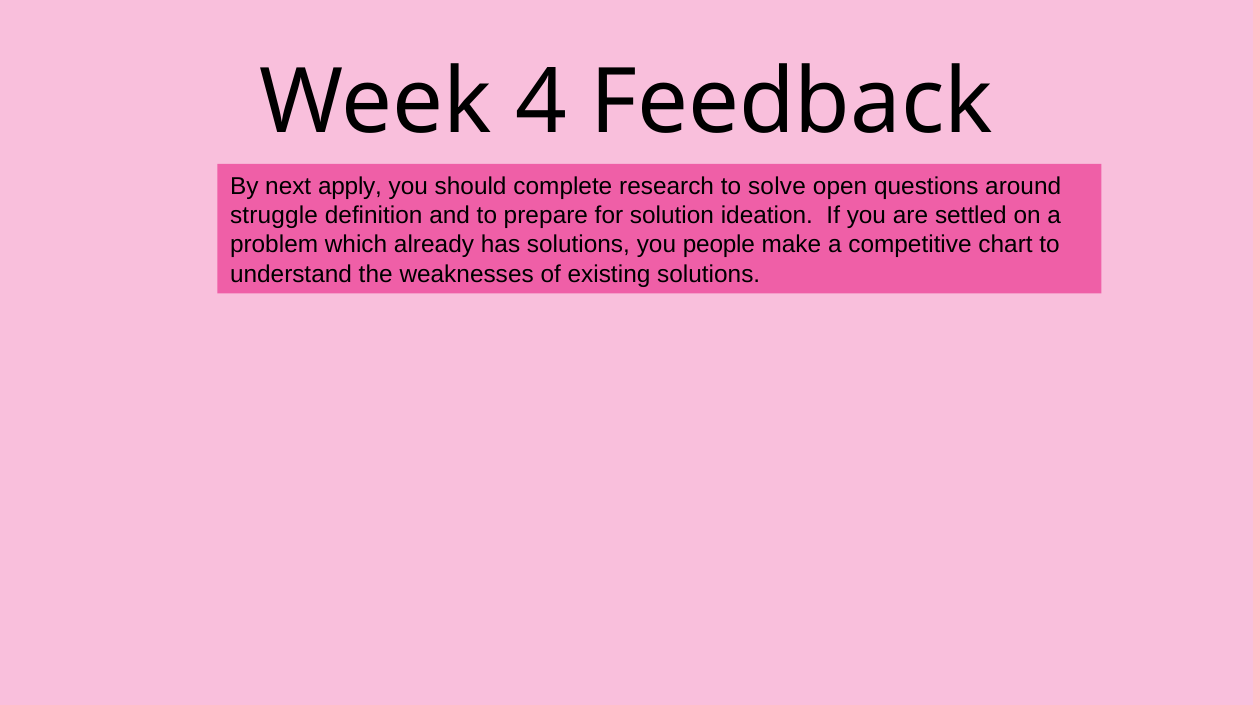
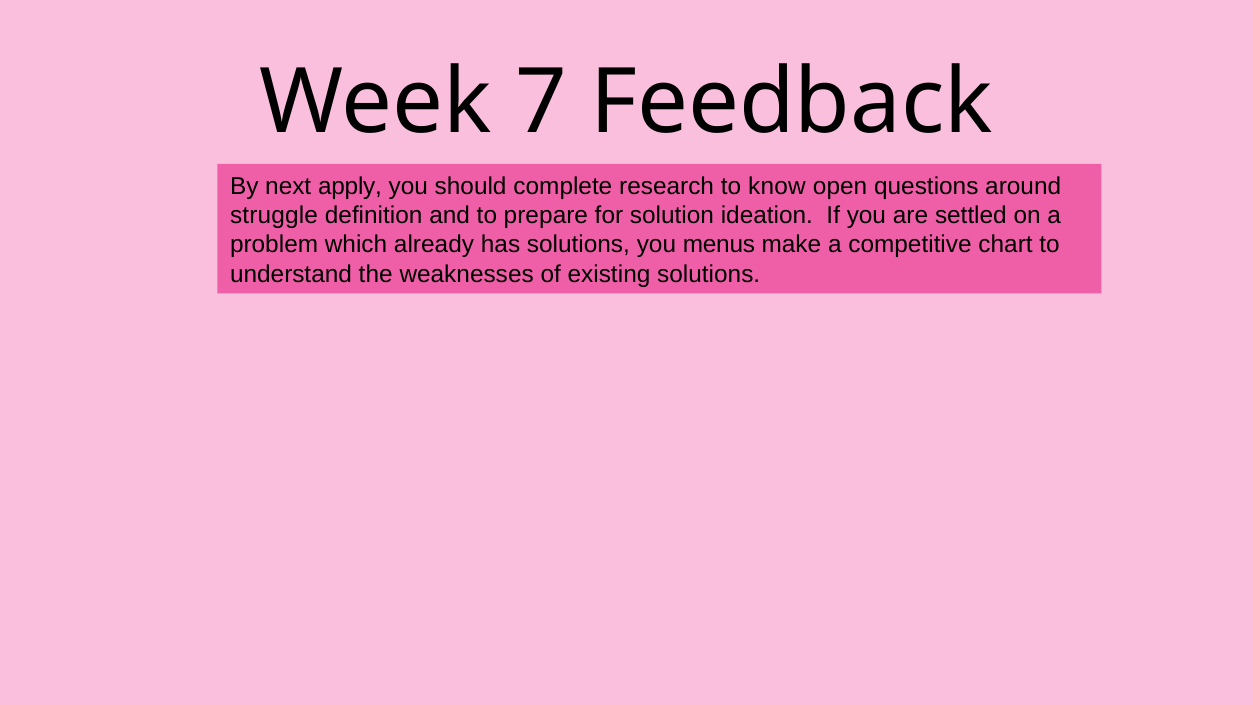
4: 4 -> 7
solve: solve -> know
people: people -> menus
